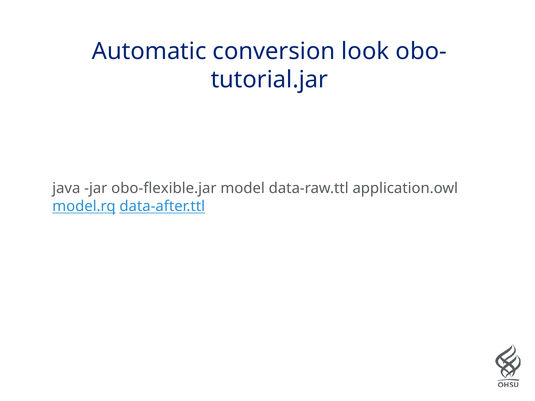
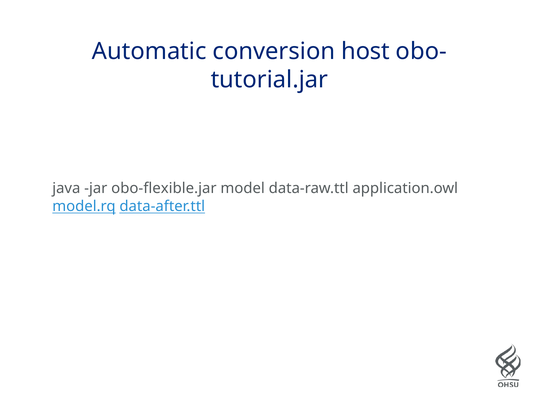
look: look -> host
